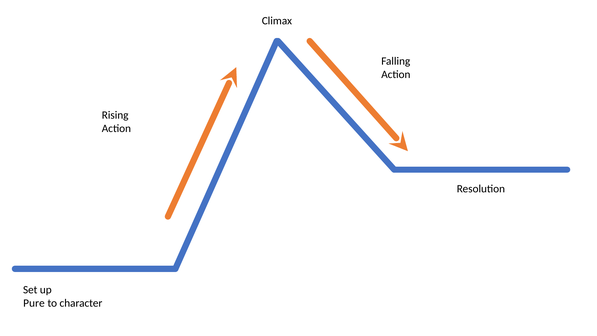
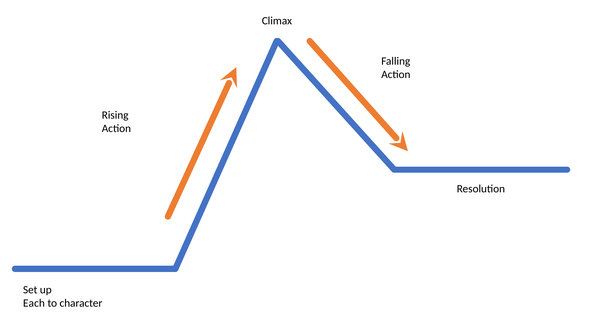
Pure: Pure -> Each
